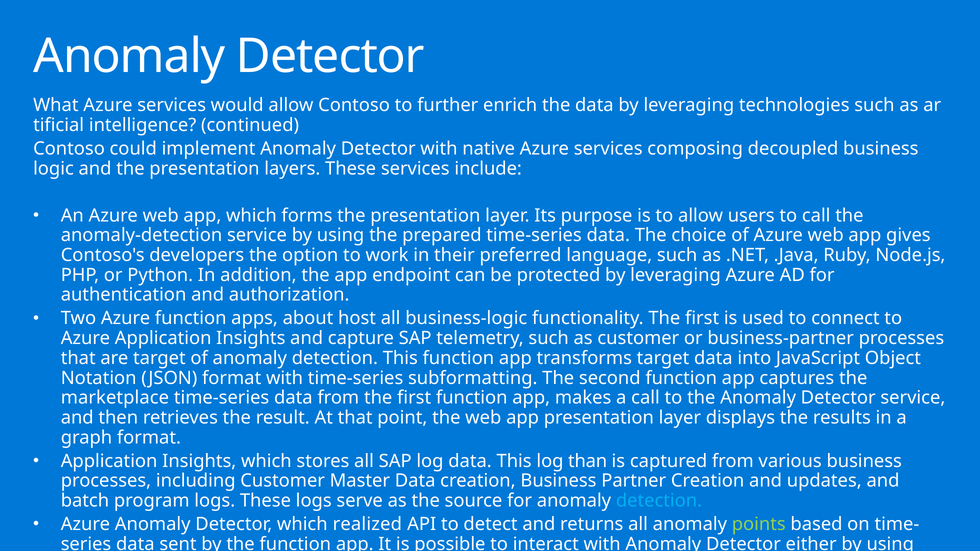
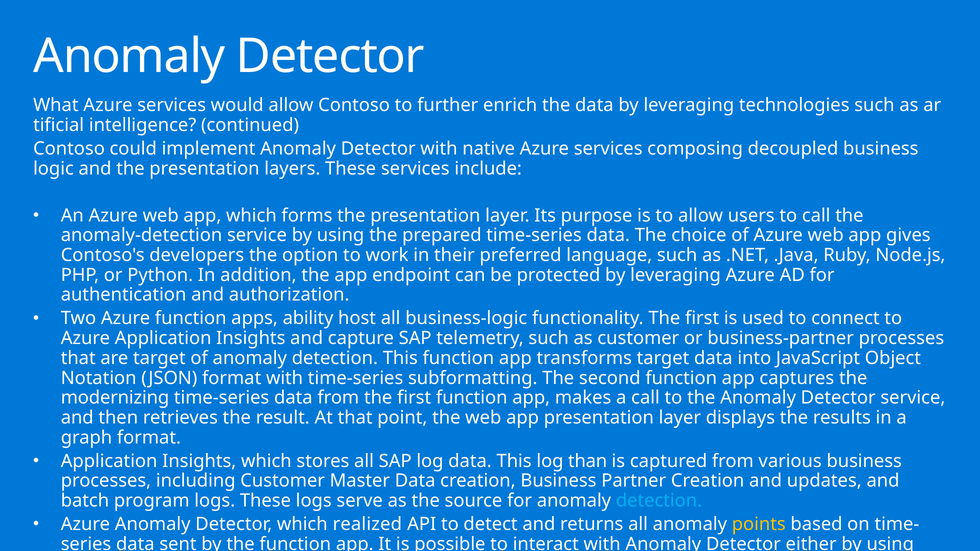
about: about -> ability
marketplace: marketplace -> modernizing
points colour: light green -> yellow
